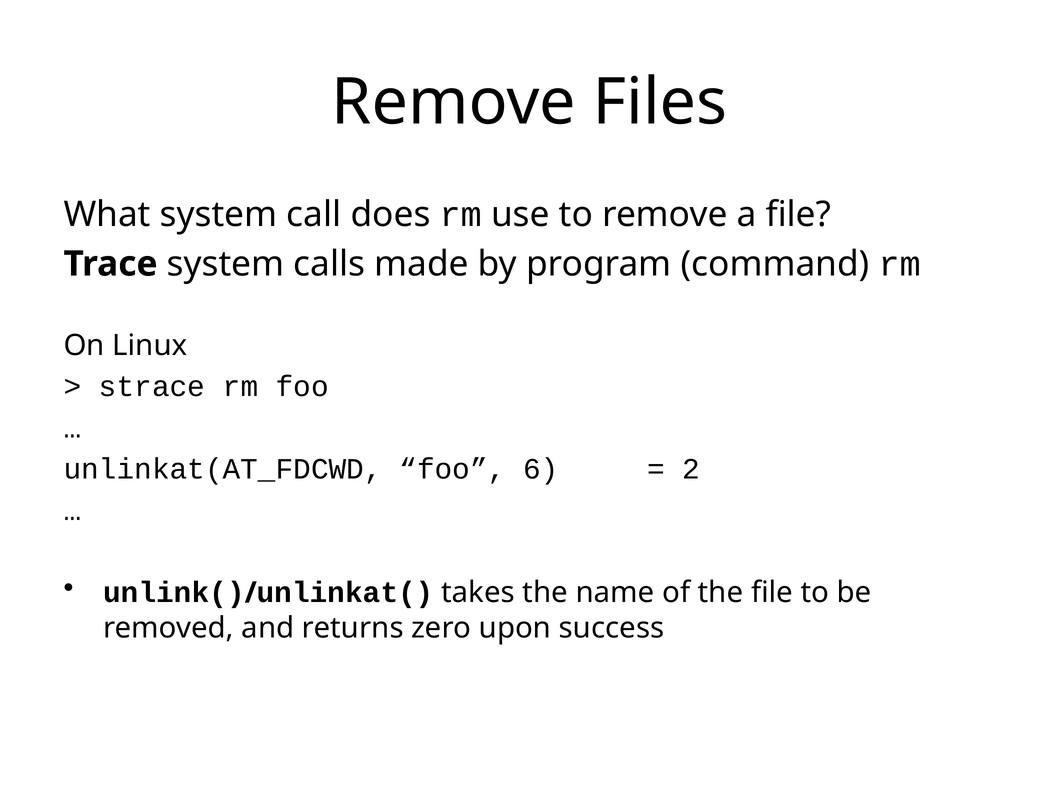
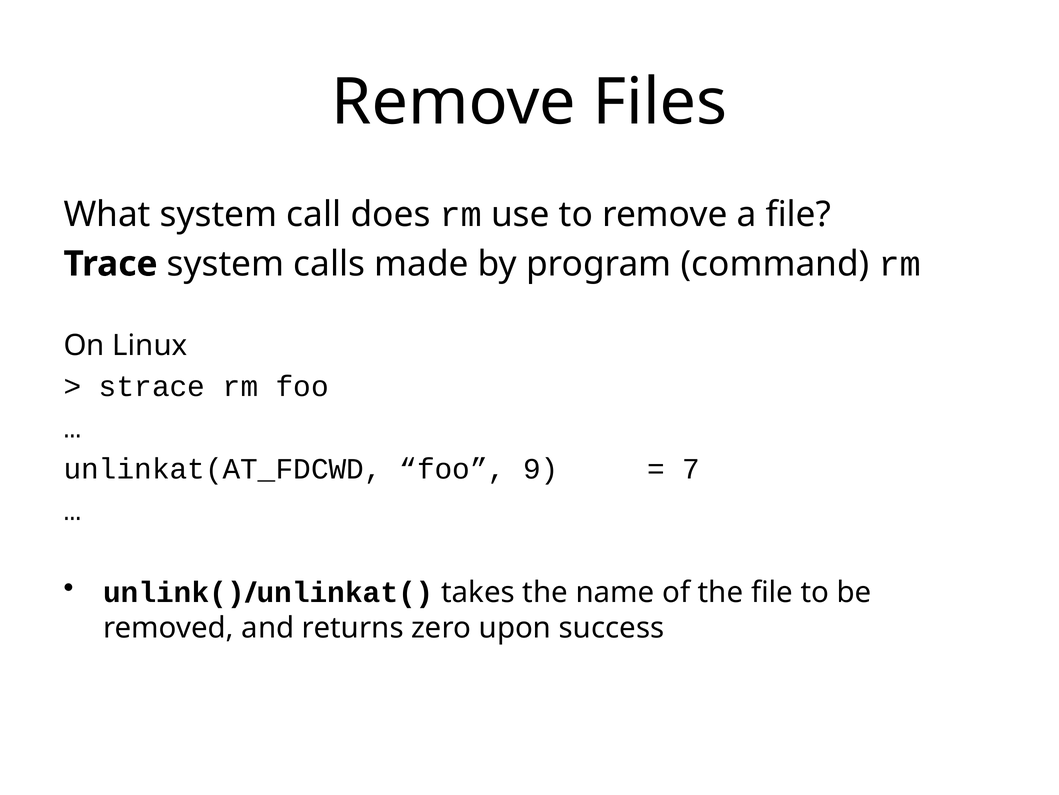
6: 6 -> 9
2: 2 -> 7
